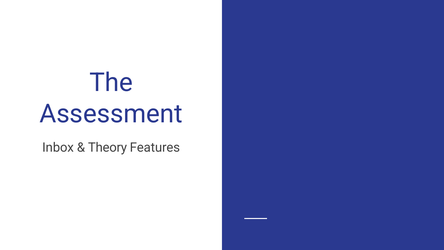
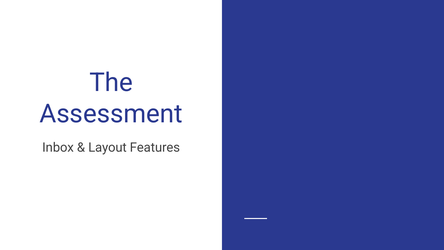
Theory: Theory -> Layout
